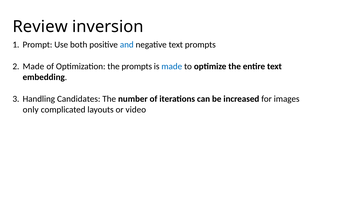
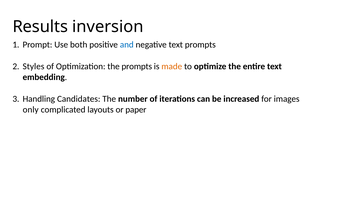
Review: Review -> Results
Made at (33, 66): Made -> Styles
made at (172, 66) colour: blue -> orange
video: video -> paper
